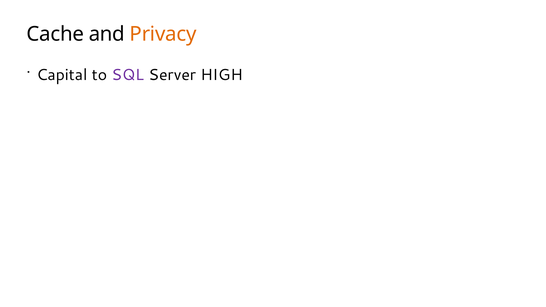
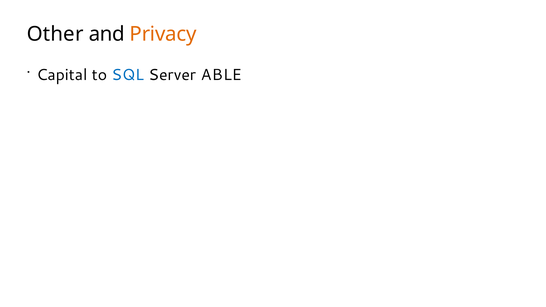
Cache: Cache -> Other
SQL colour: purple -> blue
HIGH: HIGH -> ABLE
